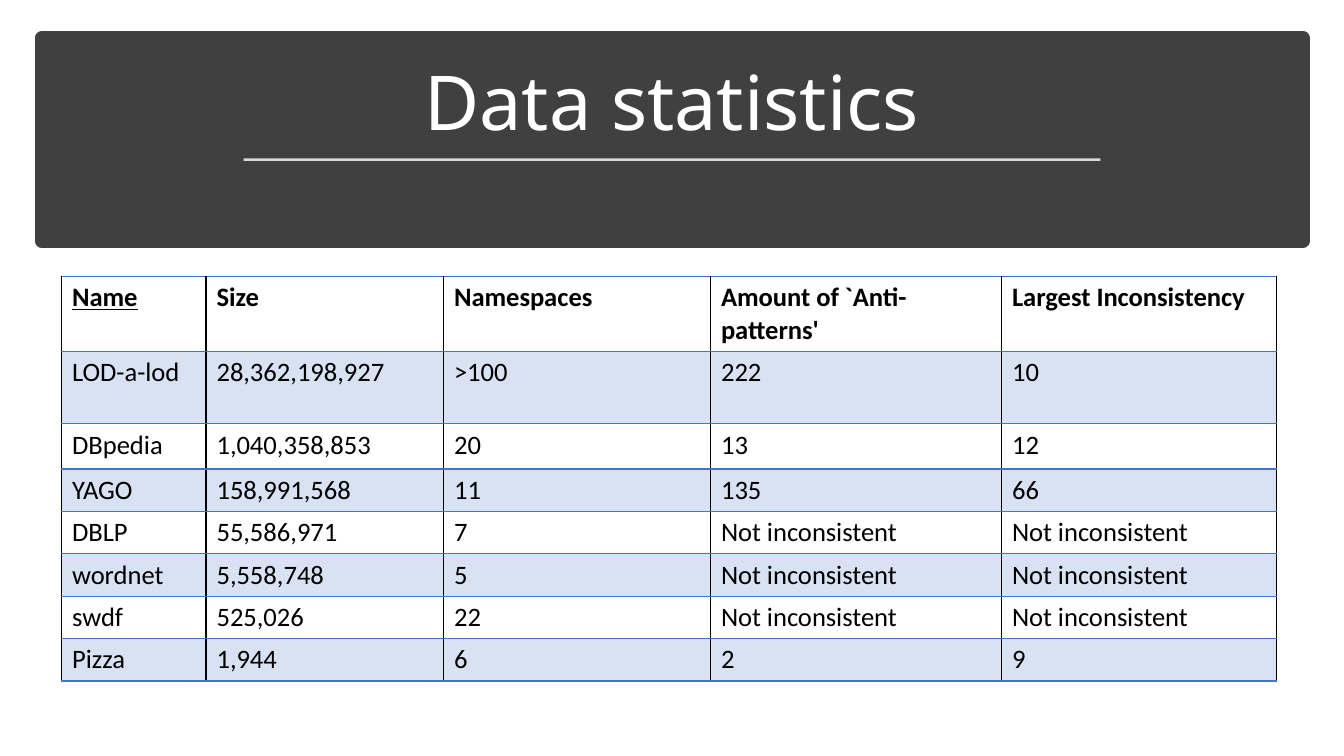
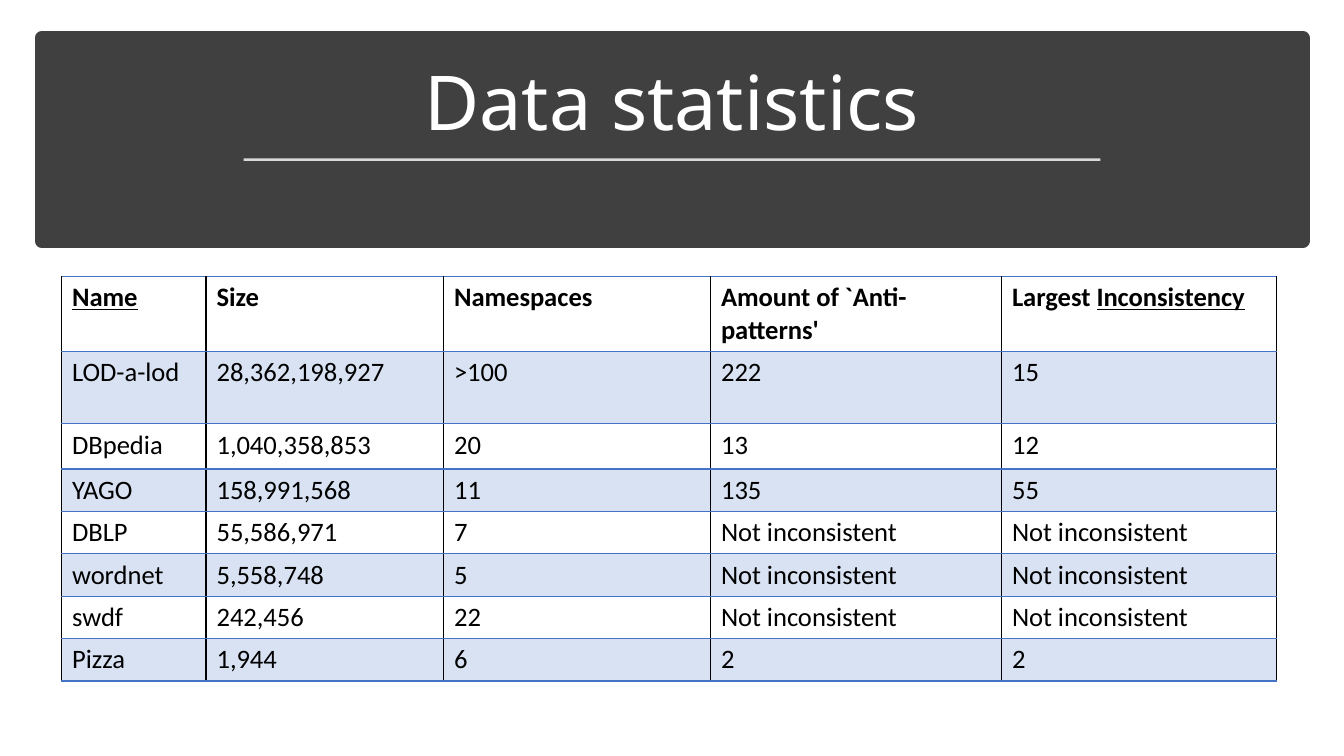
Inconsistency underline: none -> present
10: 10 -> 15
66: 66 -> 55
525,026: 525,026 -> 242,456
2 9: 9 -> 2
